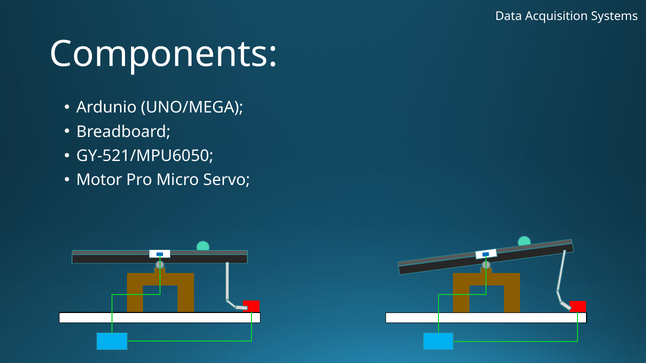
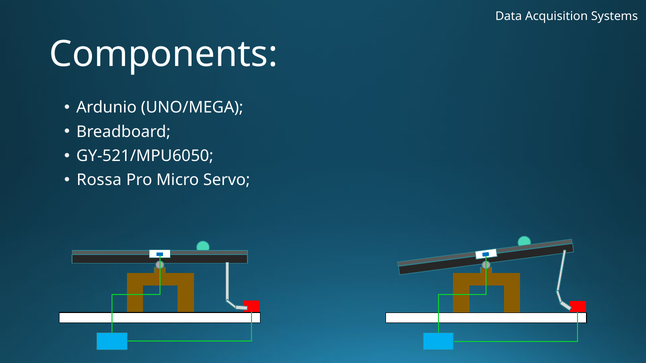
Motor: Motor -> Rossa
